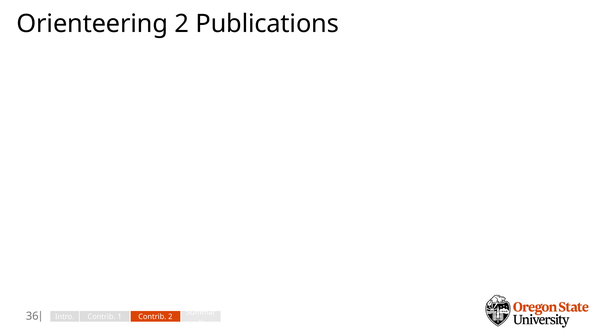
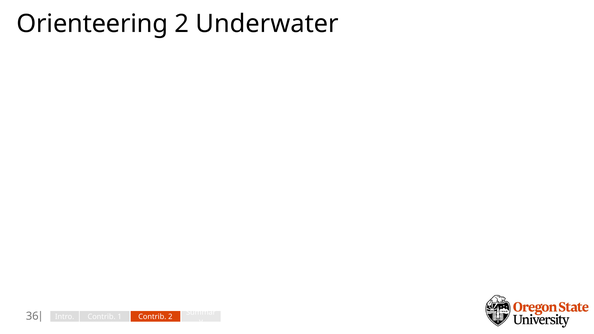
Publications: Publications -> Underwater
